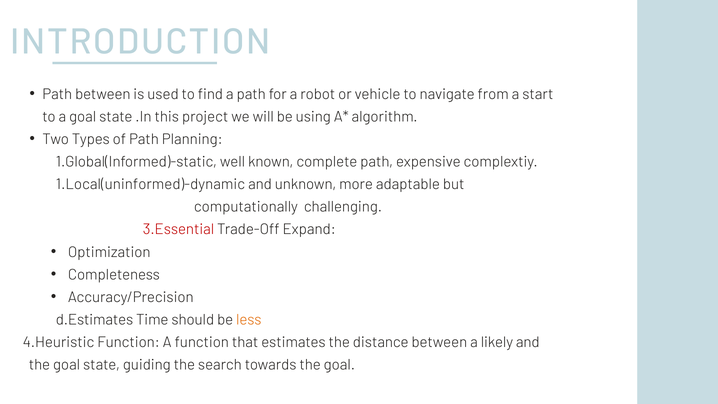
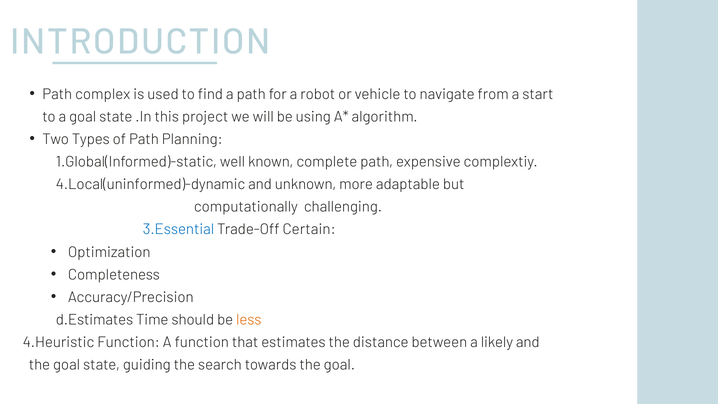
Path between: between -> complex
1.Local(uninformed)-dynamic: 1.Local(uninformed)-dynamic -> 4.Local(uninformed)-dynamic
3.Essential colour: red -> blue
Expand: Expand -> Certain
